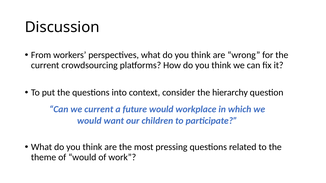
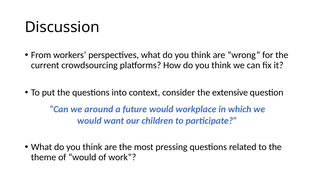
hierarchy: hierarchy -> extensive
we current: current -> around
